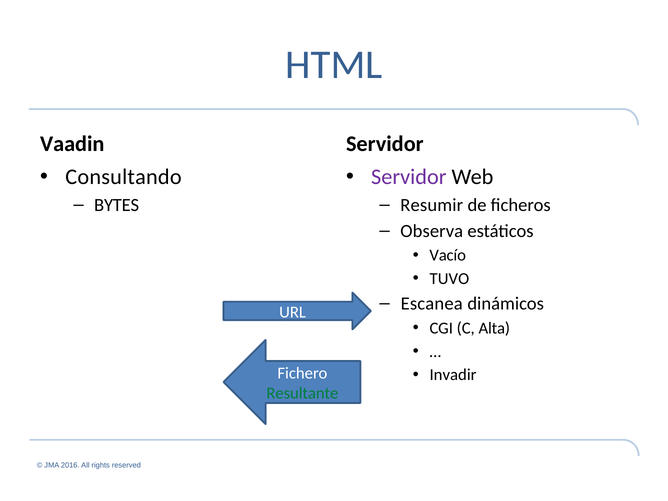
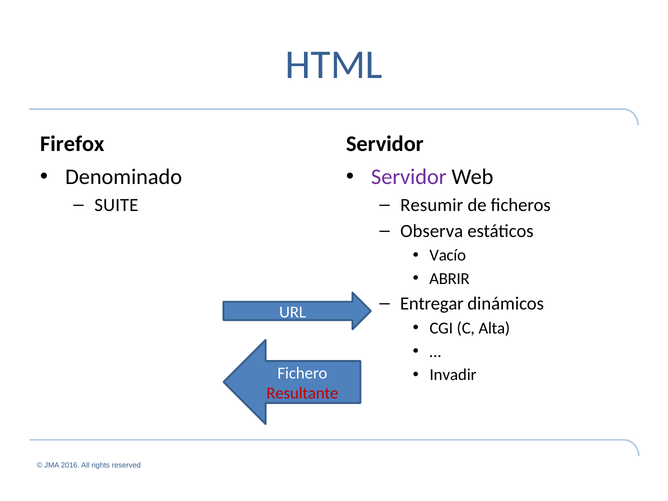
Vaadin: Vaadin -> Firefox
Consultando: Consultando -> Denominado
BYTES: BYTES -> SUITE
TUVO: TUVO -> ABRIR
Escanea: Escanea -> Entregar
Resultante colour: green -> red
